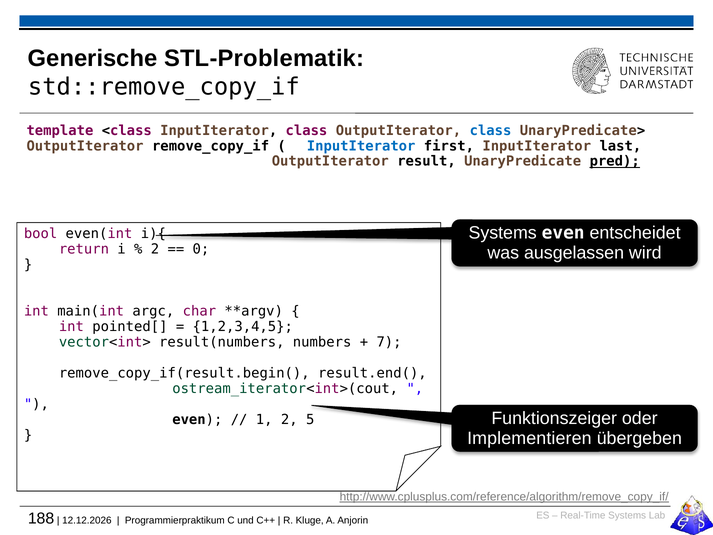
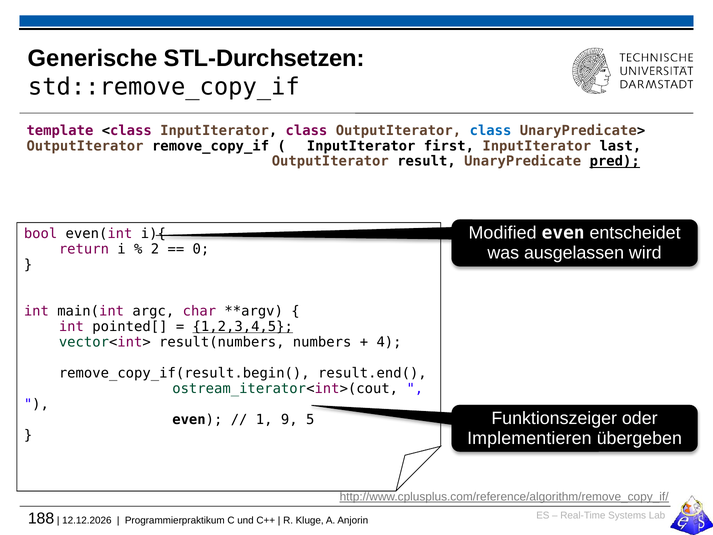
STL-Problematik: STL-Problematik -> STL-Durchsetzen
InputIterator at (361, 146) colour: blue -> black
Systems at (503, 233): Systems -> Modified
1,2,3,4,5 underline: none -> present
7: 7 -> 4
1 2: 2 -> 9
